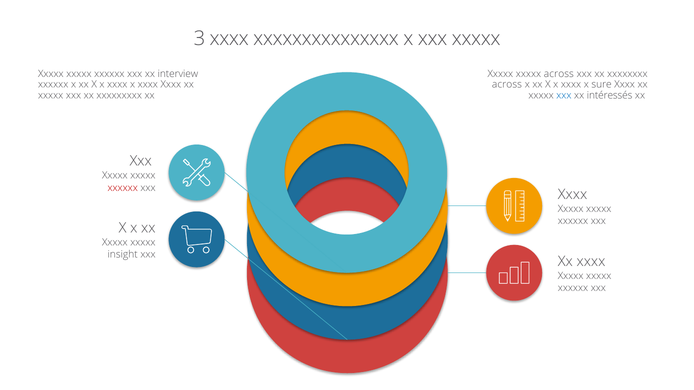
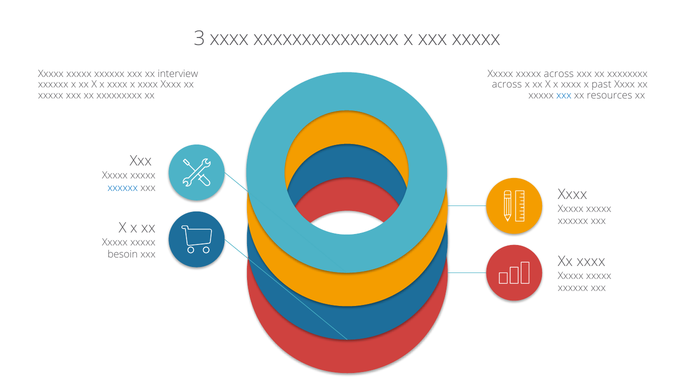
sure: sure -> past
intéressés: intéressés -> resources
xxxxxx at (123, 188) colour: red -> blue
insight: insight -> besoin
